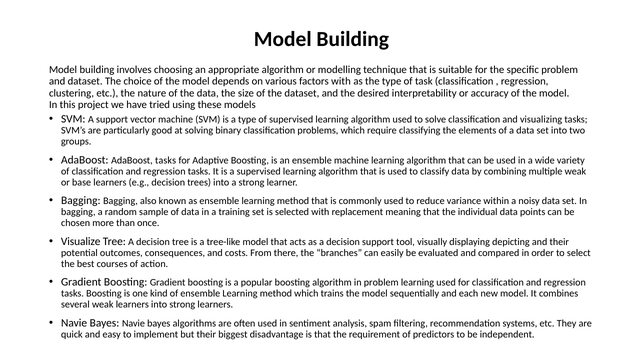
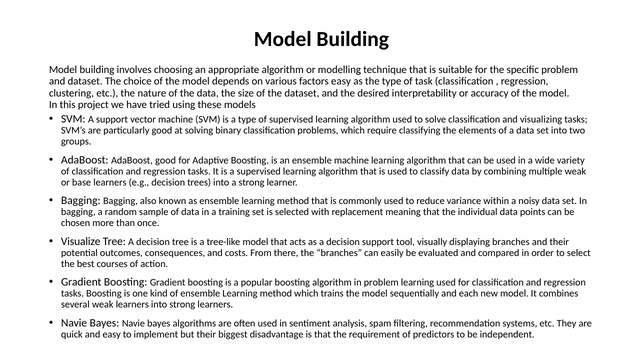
factors with: with -> easy
AdaBoost tasks: tasks -> good
displaying depicting: depicting -> branches
